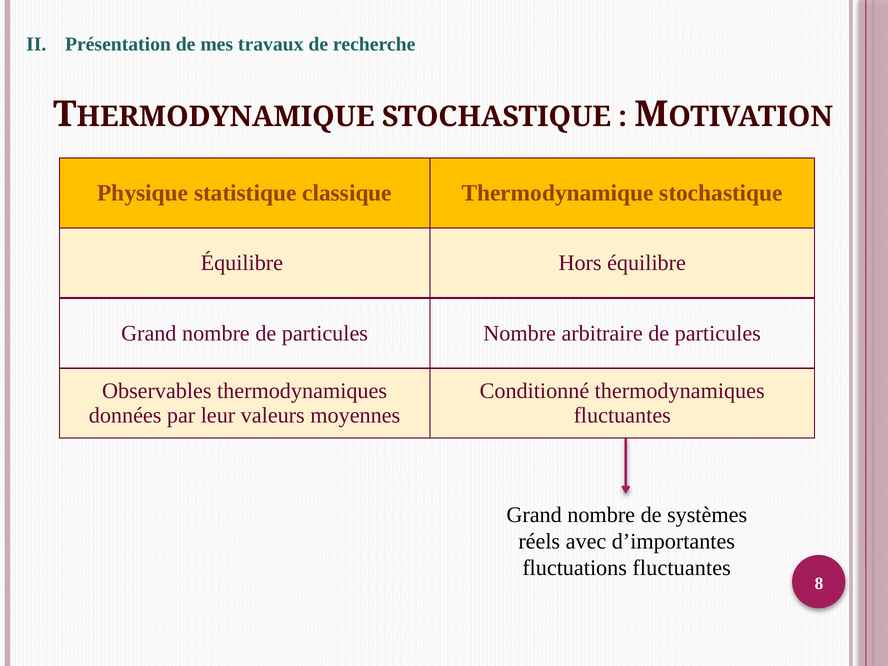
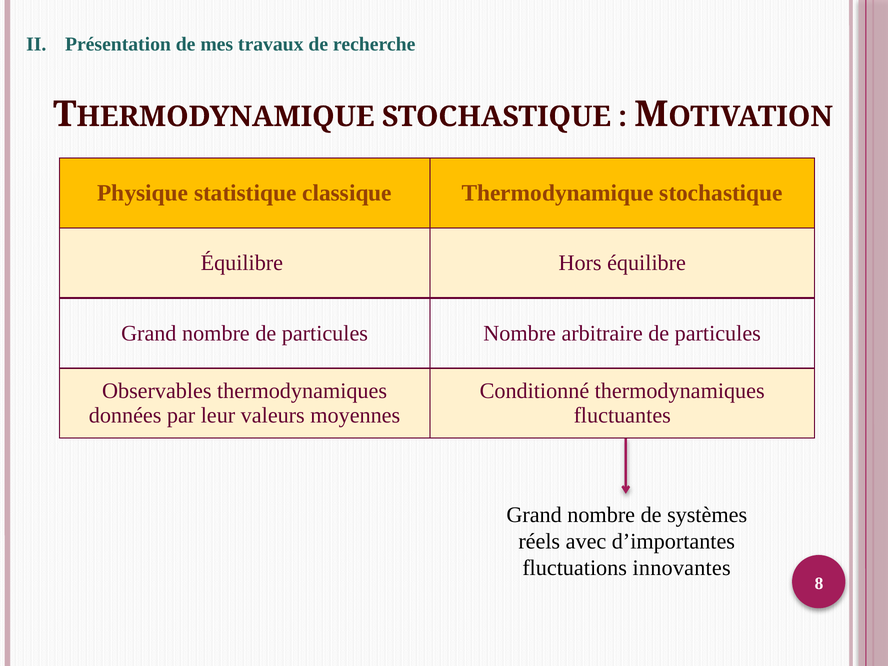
fluctuations fluctuantes: fluctuantes -> innovantes
